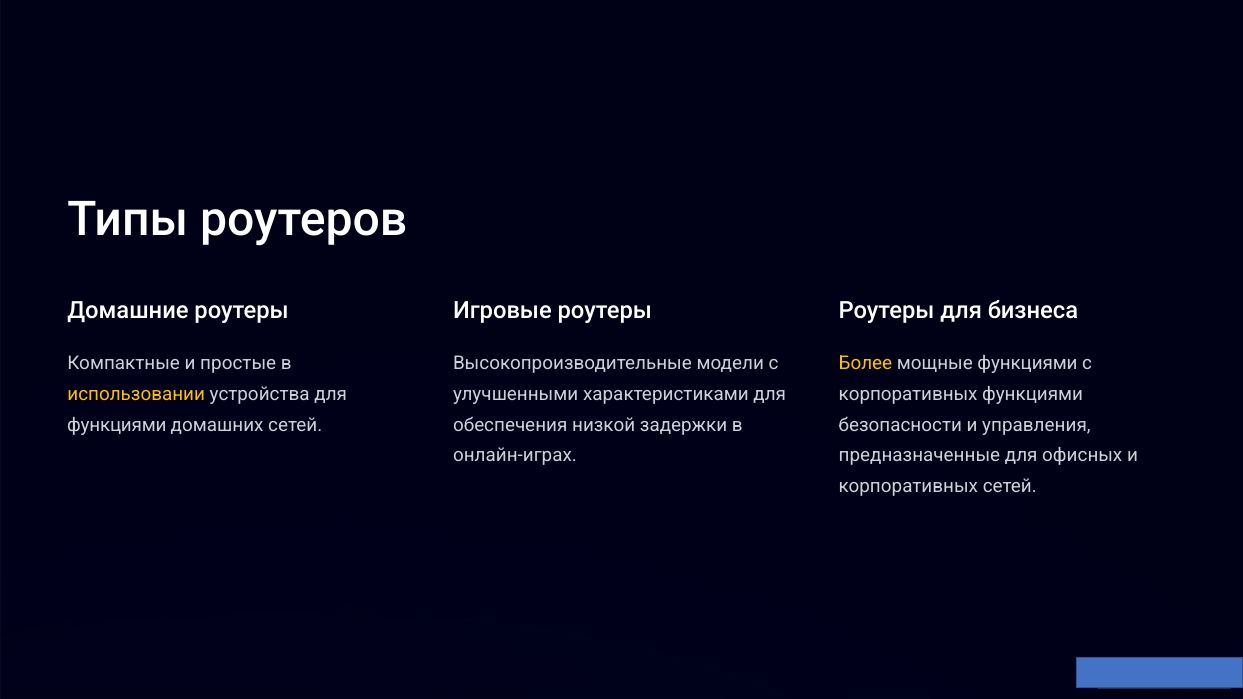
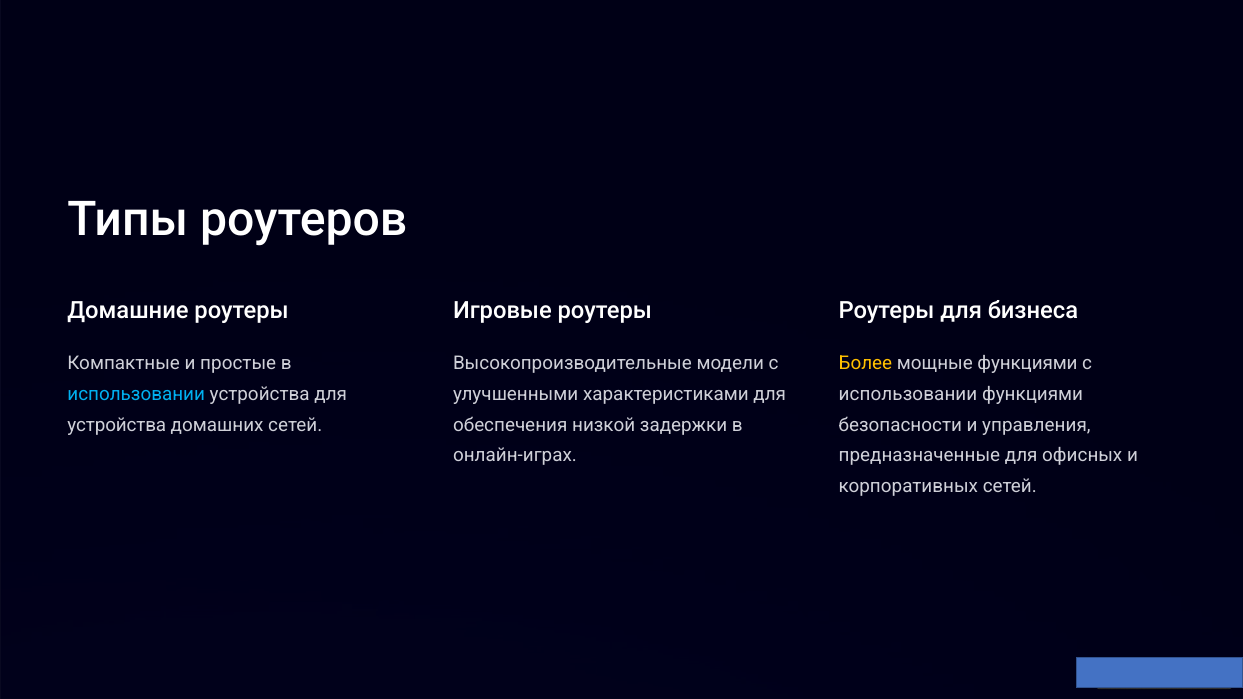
использовании at (136, 394) colour: yellow -> light blue
корпоративных at (908, 394): корпоративных -> использовании
функциями at (117, 425): функциями -> устройства
